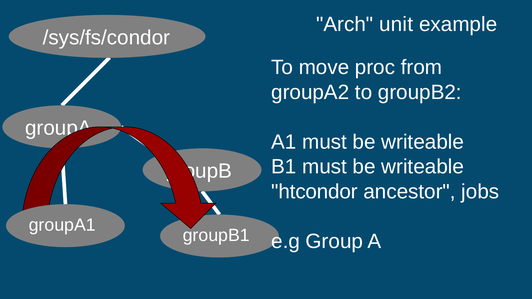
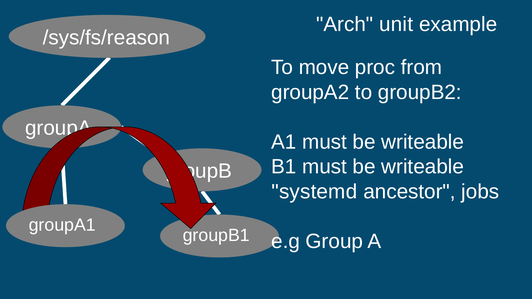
/sys/fs/condor: /sys/fs/condor -> /sys/fs/reason
htcondor: htcondor -> systemd
